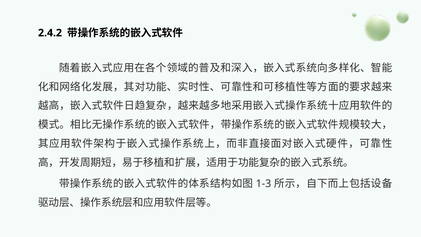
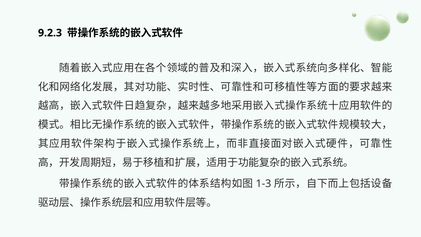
2.4.2: 2.4.2 -> 9.2.3
